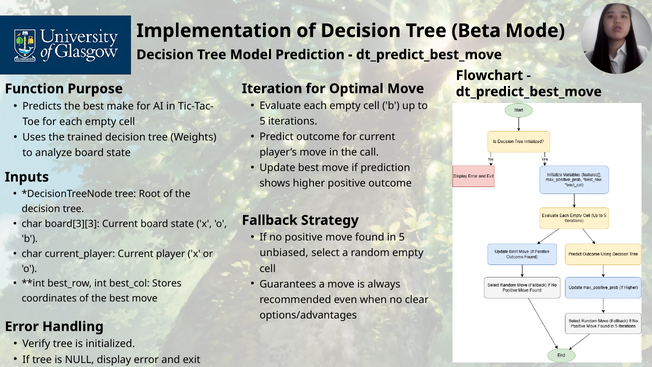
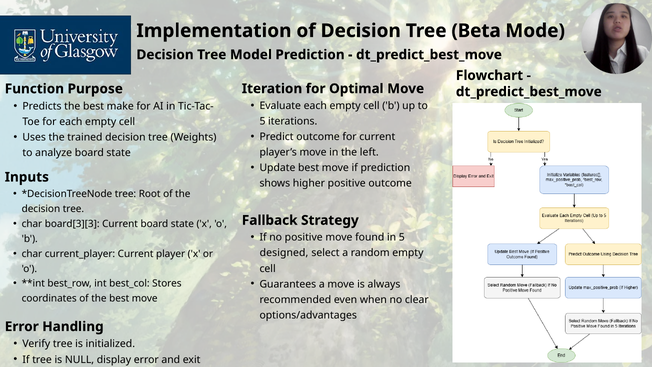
call: call -> left
unbiased: unbiased -> designed
